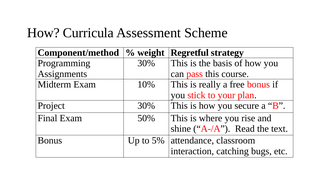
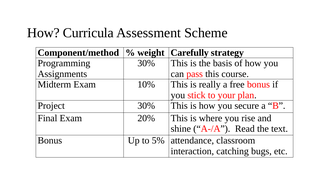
Regretful: Regretful -> Carefully
50%: 50% -> 20%
